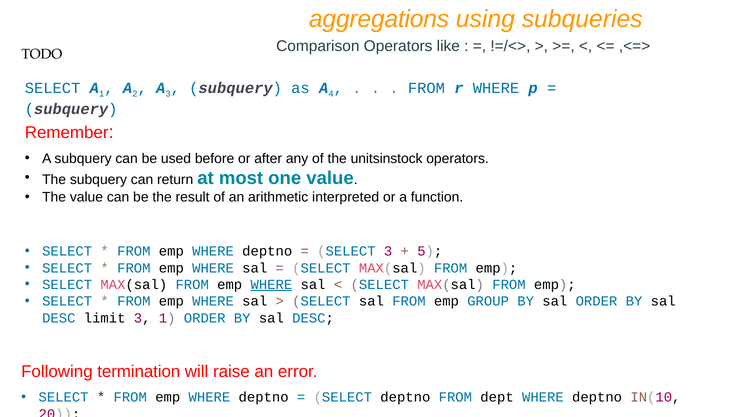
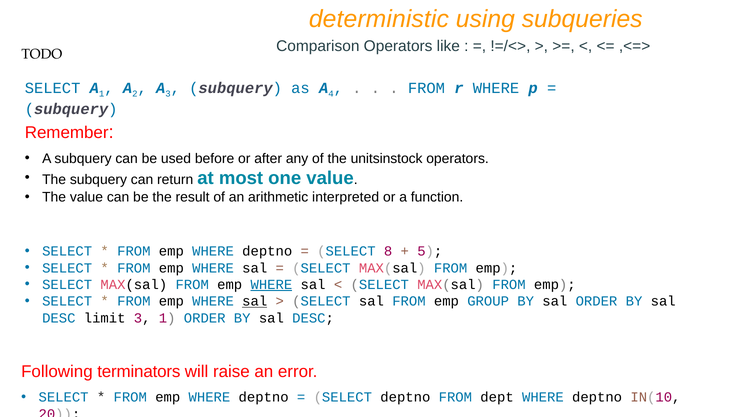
aggregations: aggregations -> deterministic
SELECT 3: 3 -> 8
sal at (255, 301) underline: none -> present
termination: termination -> terminators
